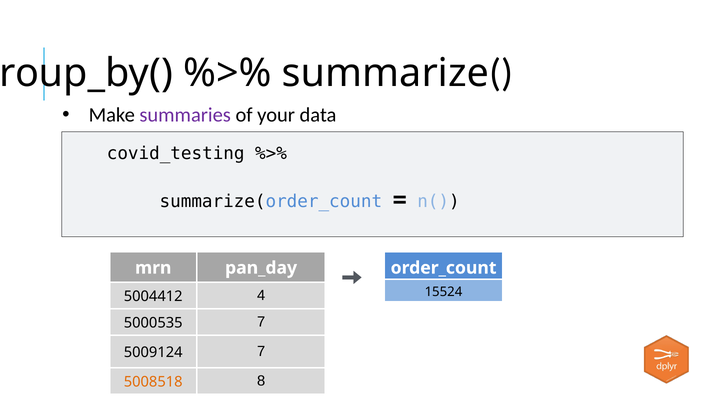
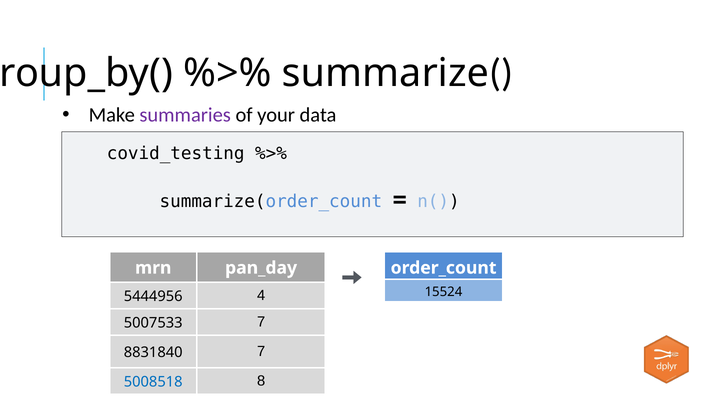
5004412: 5004412 -> 5444956
5000535: 5000535 -> 5007533
5009124: 5009124 -> 8831840
5008518 colour: orange -> blue
